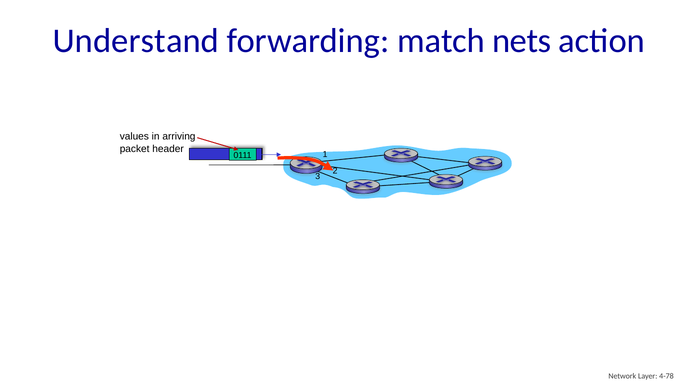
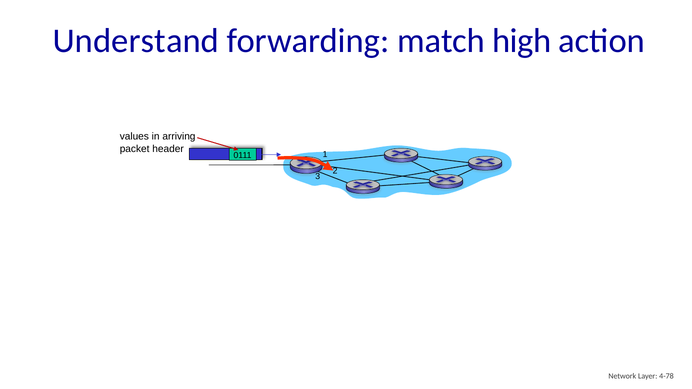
nets: nets -> high
